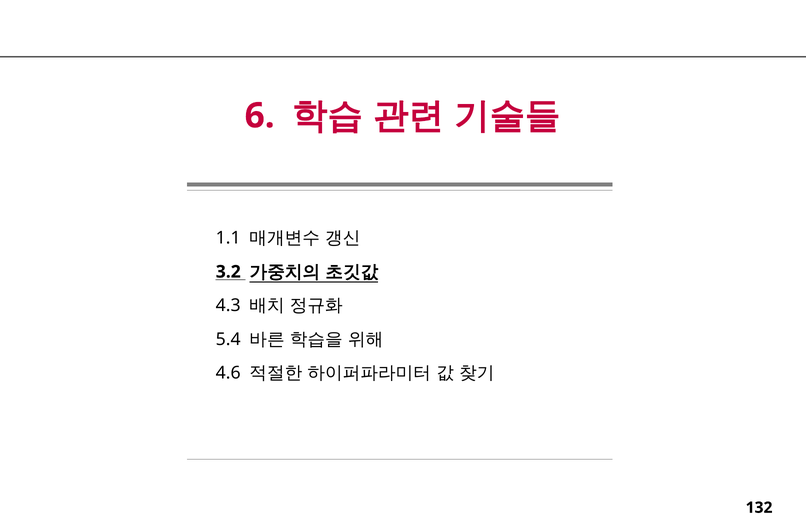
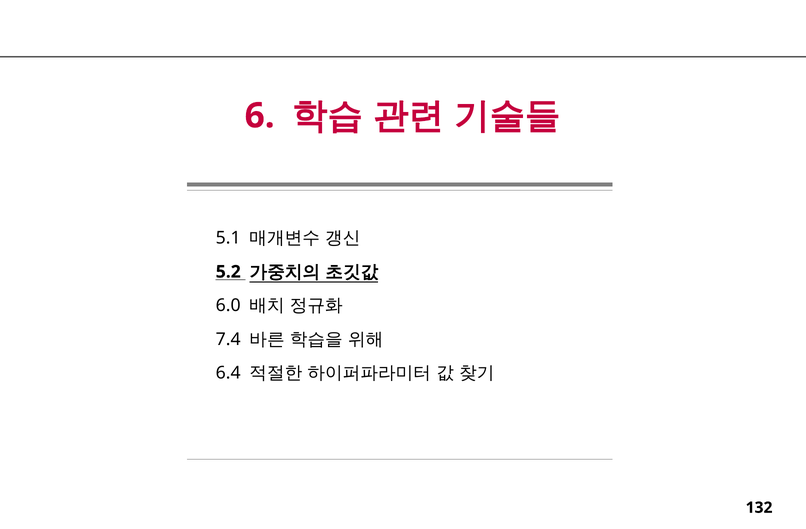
1.1: 1.1 -> 5.1
3.2: 3.2 -> 5.2
4.3: 4.3 -> 6.0
5.4: 5.4 -> 7.4
4.6: 4.6 -> 6.4
